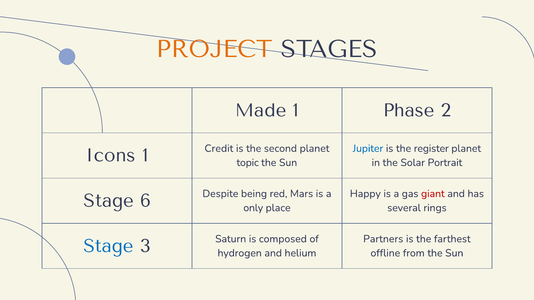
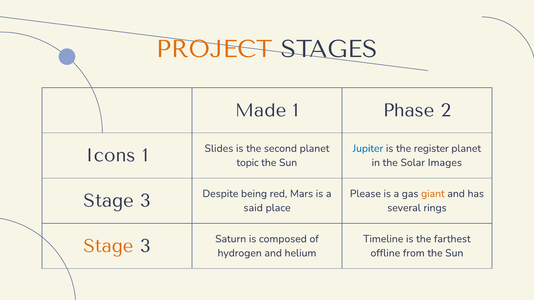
Credit: Credit -> Slides
Portrait: Portrait -> Images
Happy: Happy -> Please
giant colour: red -> orange
6 at (145, 201): 6 -> 3
only: only -> said
Partners: Partners -> Timeline
Stage at (108, 246) colour: blue -> orange
